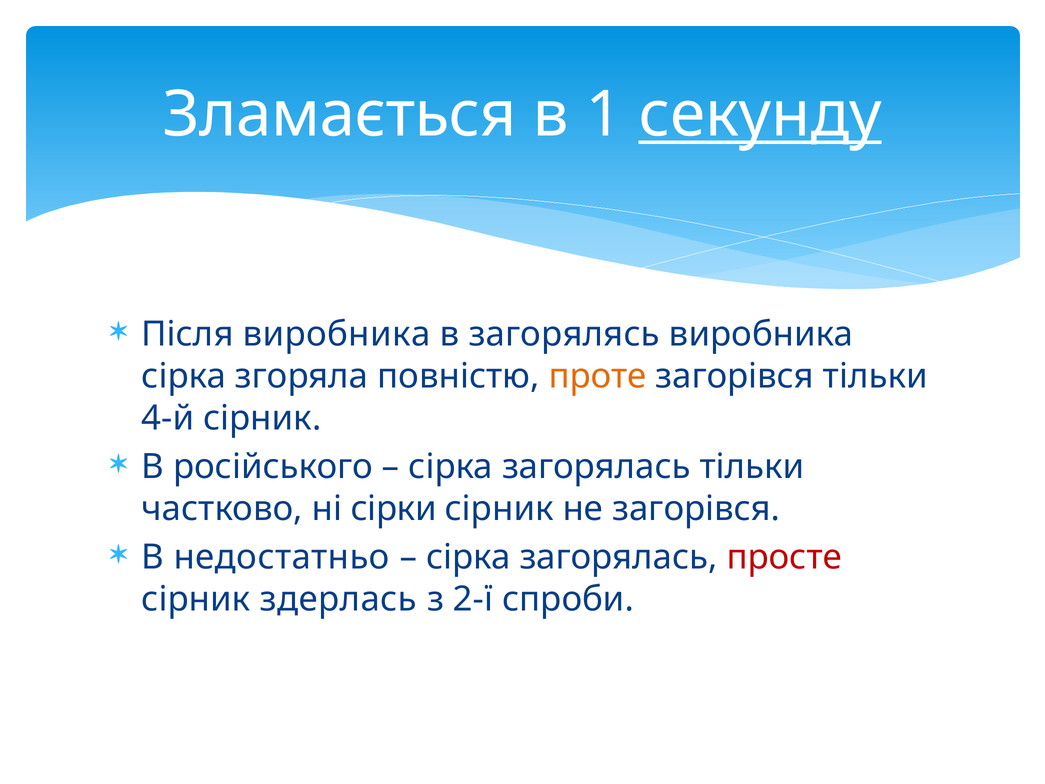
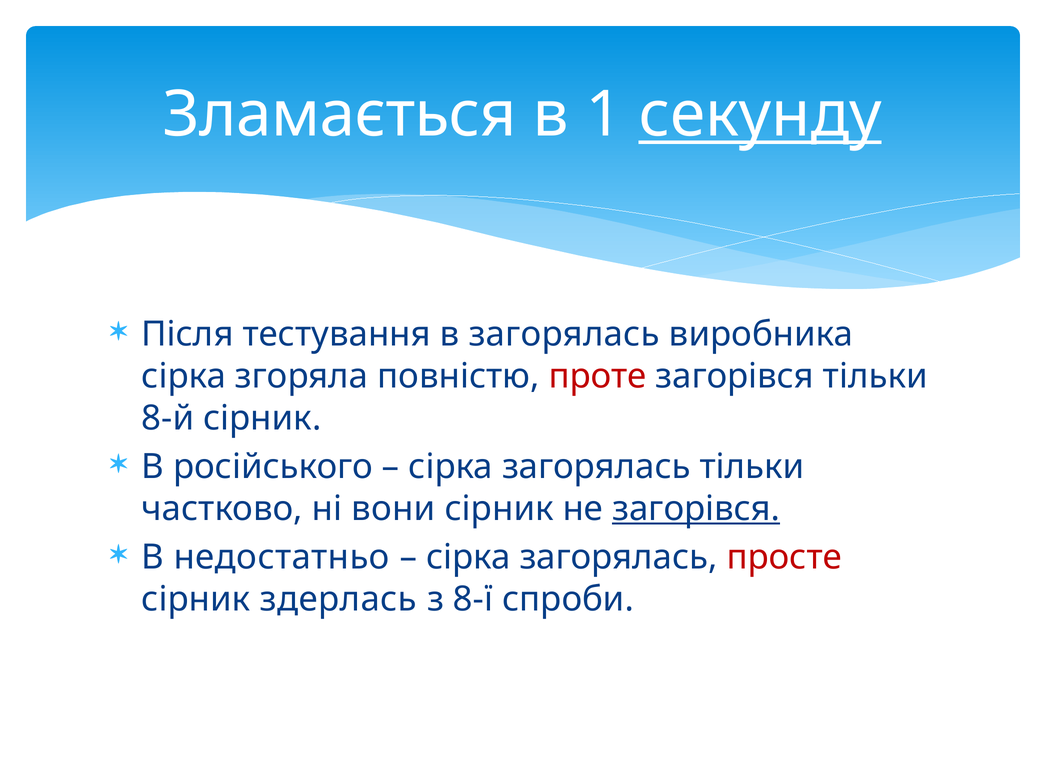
Після виробника: виробника -> тестування
в загорялясь: загорялясь -> загорялась
проте colour: orange -> red
4-й: 4-й -> 8-й
сірки: сірки -> вони
загорівся at (696, 508) underline: none -> present
2-ї: 2-ї -> 8-ї
